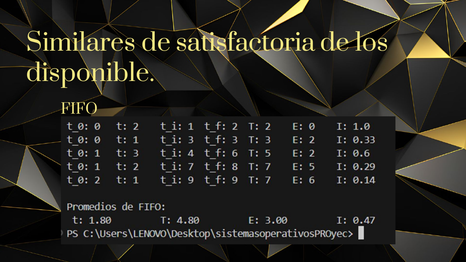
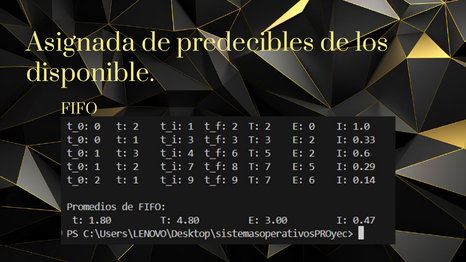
Similares: Similares -> Asignada
satisfactoria: satisfactoria -> predecibles
